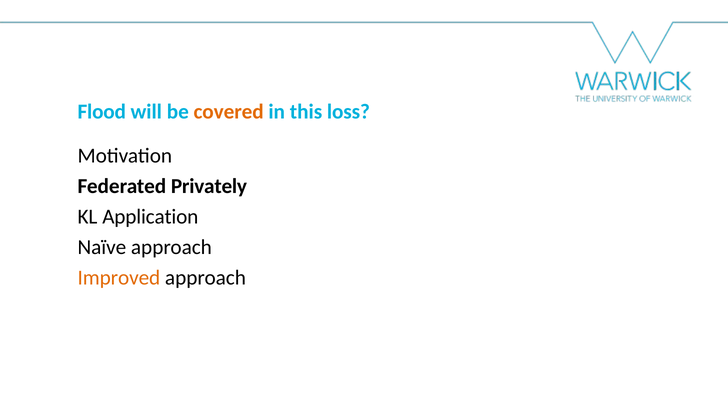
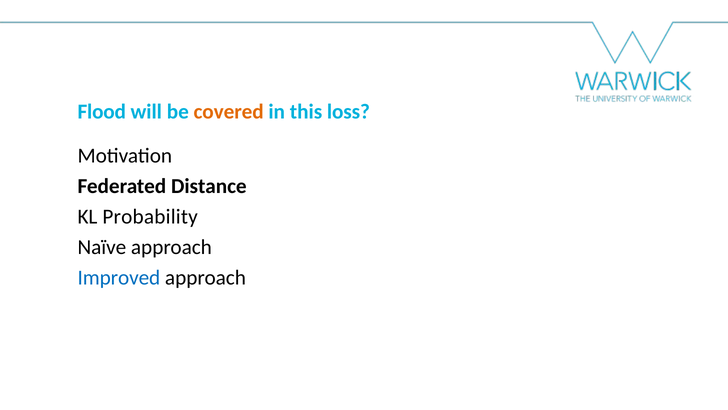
Privately: Privately -> Distance
Application: Application -> Probability
Improved colour: orange -> blue
